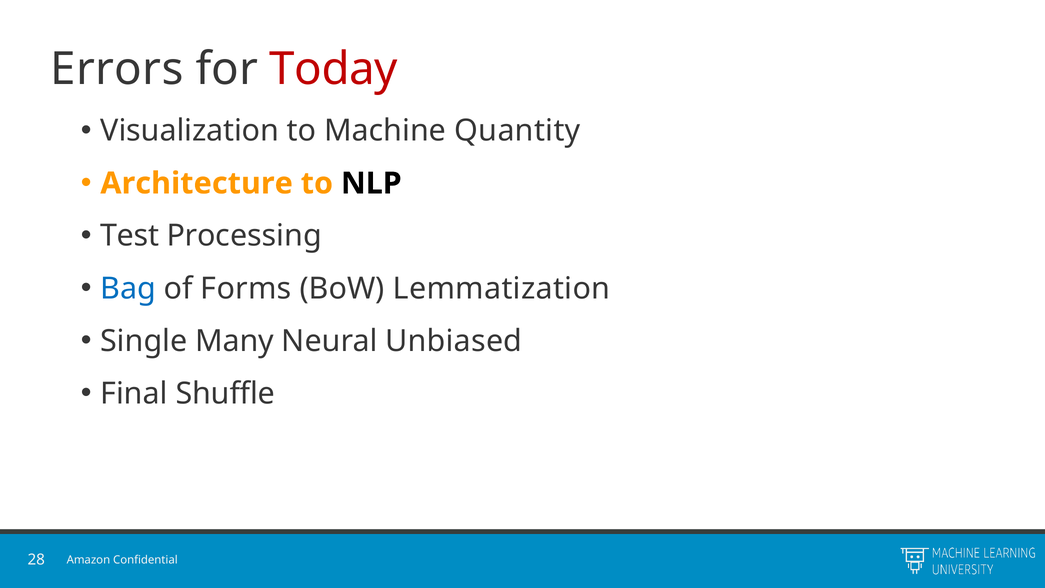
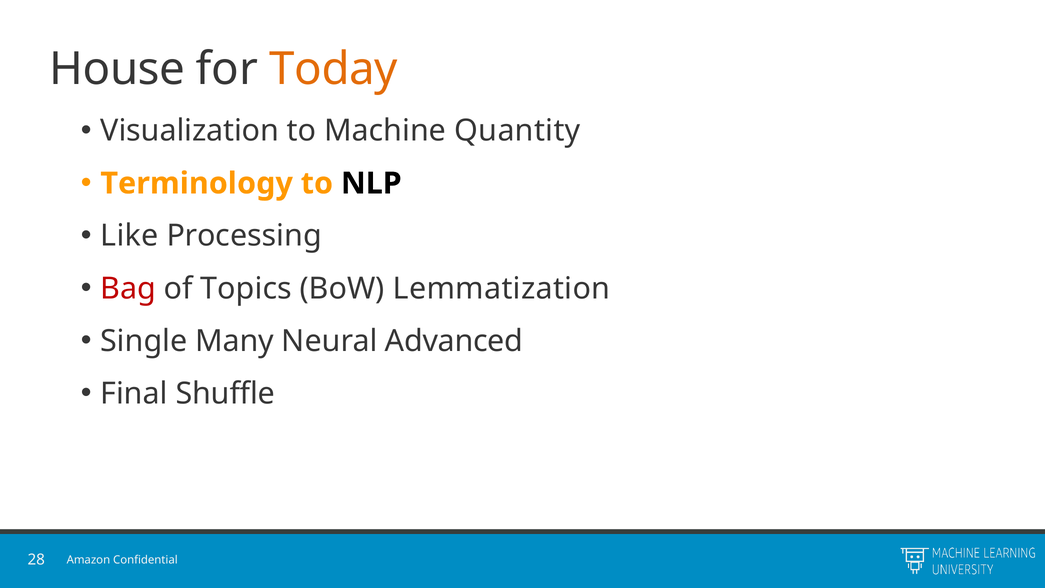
Errors: Errors -> House
Today colour: red -> orange
Architecture: Architecture -> Terminology
Test: Test -> Like
Bag colour: blue -> red
Forms: Forms -> Topics
Unbiased: Unbiased -> Advanced
